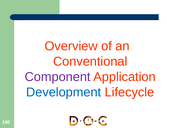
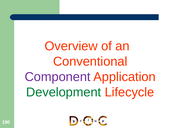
Development colour: blue -> green
